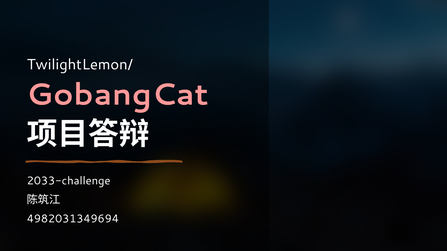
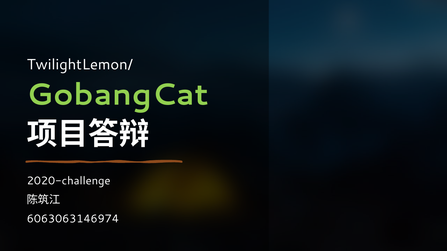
GobangCat colour: pink -> light green
2033-challenge: 2033-challenge -> 2020-challenge
4982031349694: 4982031349694 -> 6063063146974
